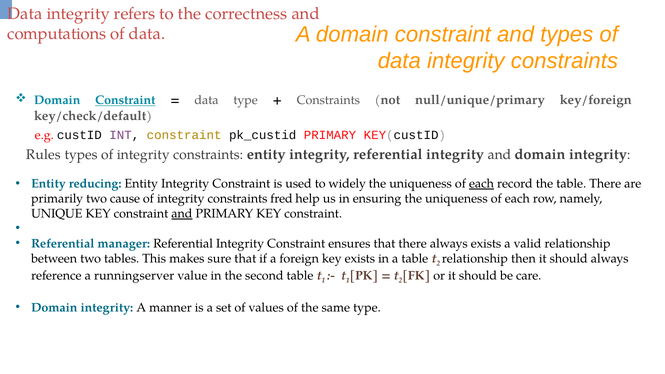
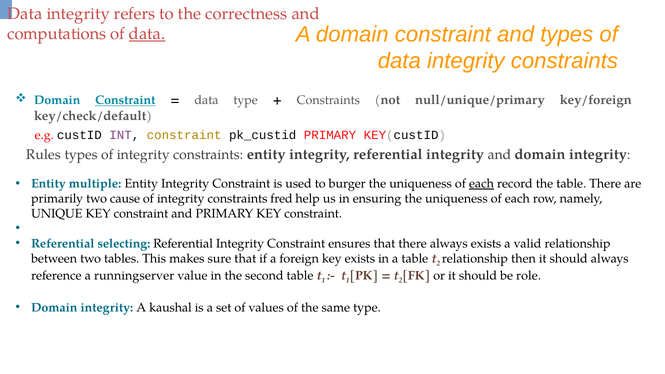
data at (147, 34) underline: none -> present
reducing: reducing -> multiple
widely: widely -> burger
and at (182, 214) underline: present -> none
manager: manager -> selecting
care: care -> role
manner: manner -> kaushal
